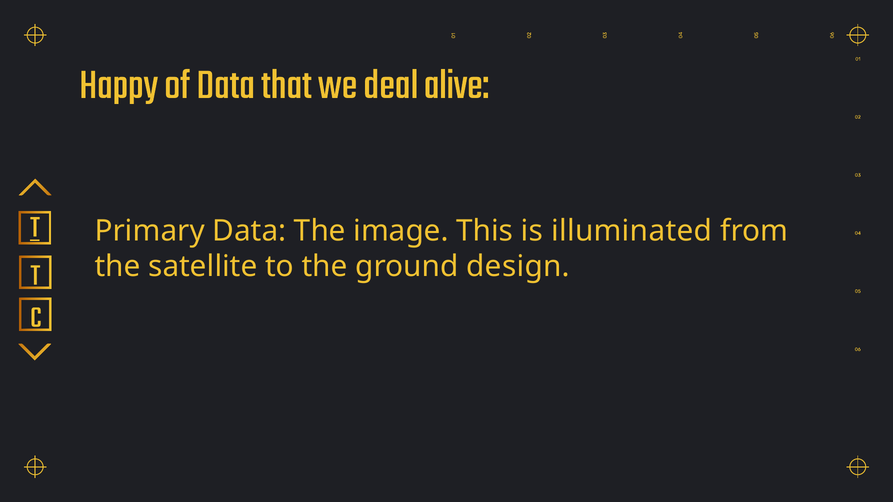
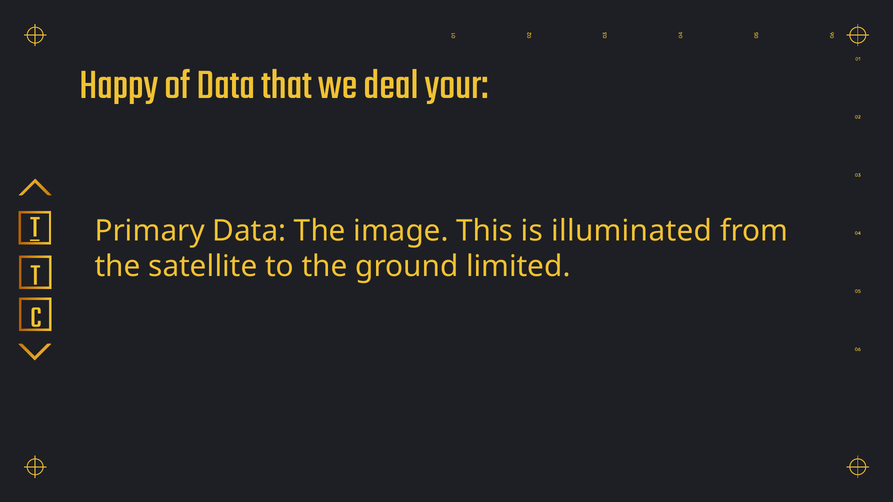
alive: alive -> your
design: design -> limited
